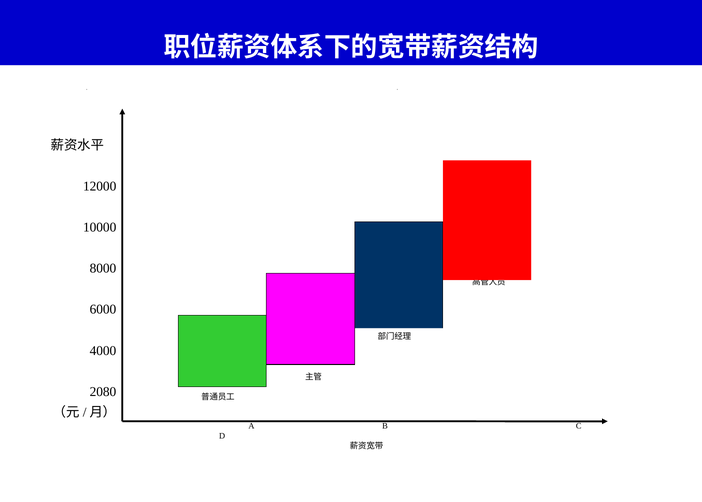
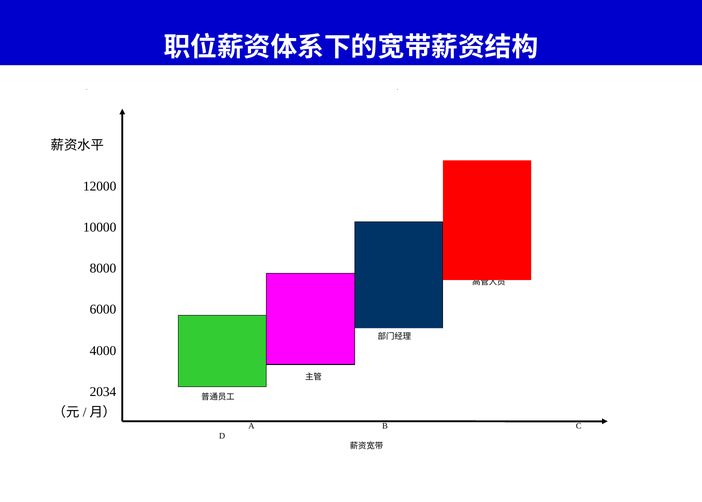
2080: 2080 -> 2034
